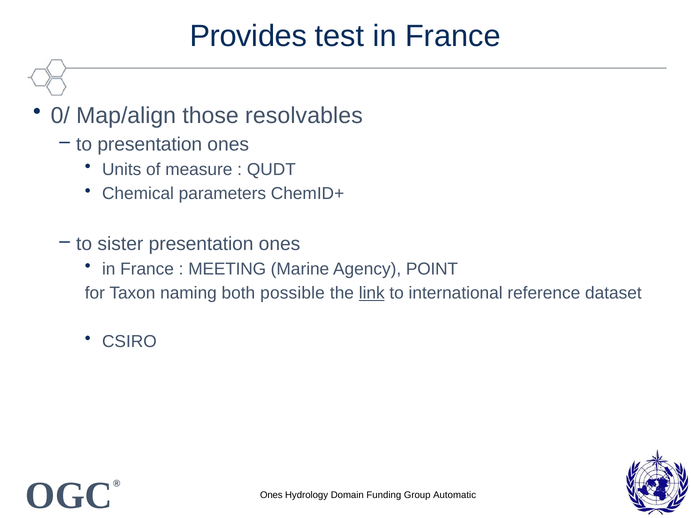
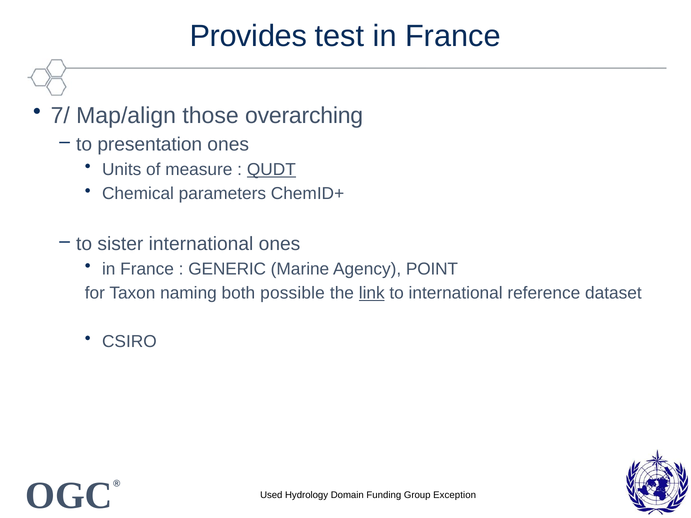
0/: 0/ -> 7/
resolvables: resolvables -> overarching
QUDT underline: none -> present
sister presentation: presentation -> international
MEETING: MEETING -> GENERIC
Ones at (271, 495): Ones -> Used
Automatic: Automatic -> Exception
